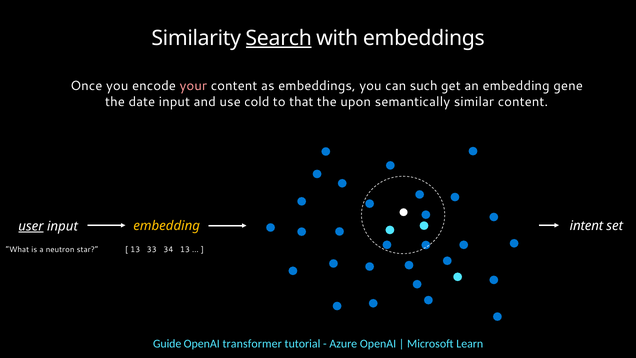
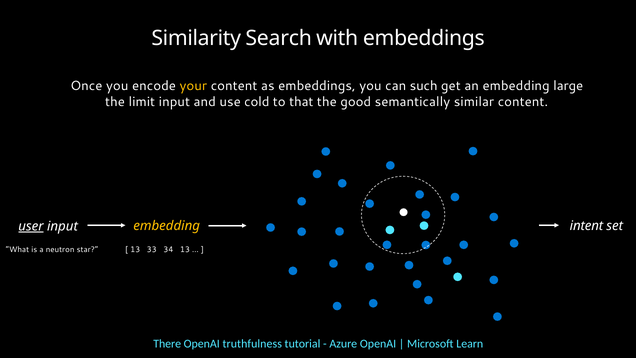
Search underline: present -> none
your colour: pink -> yellow
gene: gene -> large
date: date -> limit
upon: upon -> good
Guide: Guide -> There
transformer: transformer -> truthfulness
